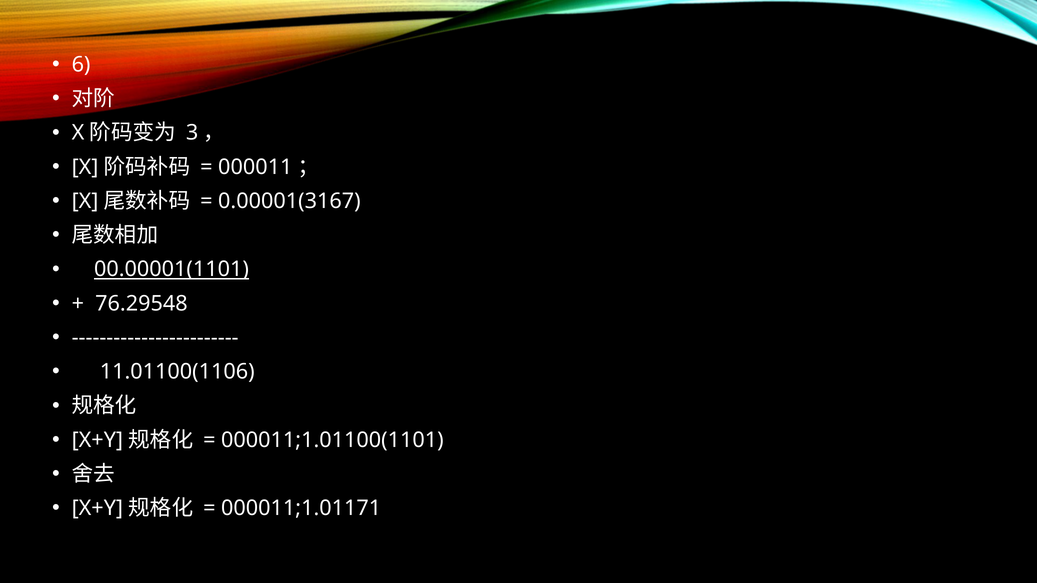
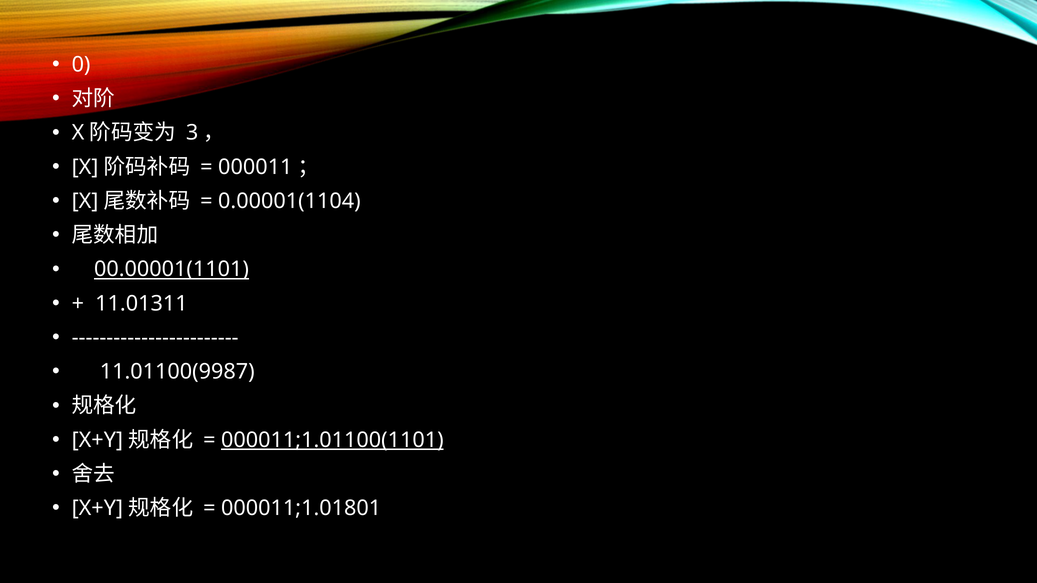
6: 6 -> 0
0.00001(3167: 0.00001(3167 -> 0.00001(1104
76.29548: 76.29548 -> 11.01311
11.01100(1106: 11.01100(1106 -> 11.01100(9987
000011;1.01100(1101 underline: none -> present
000011;1.01171: 000011;1.01171 -> 000011;1.01801
